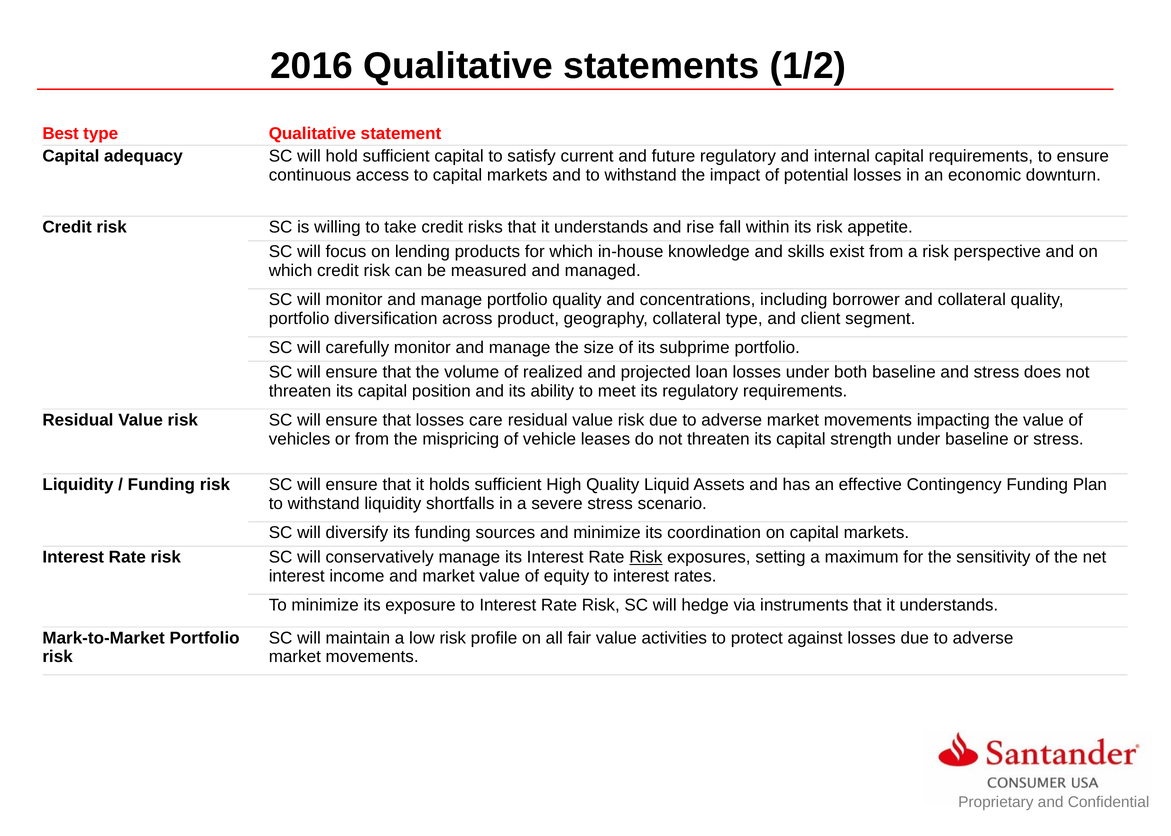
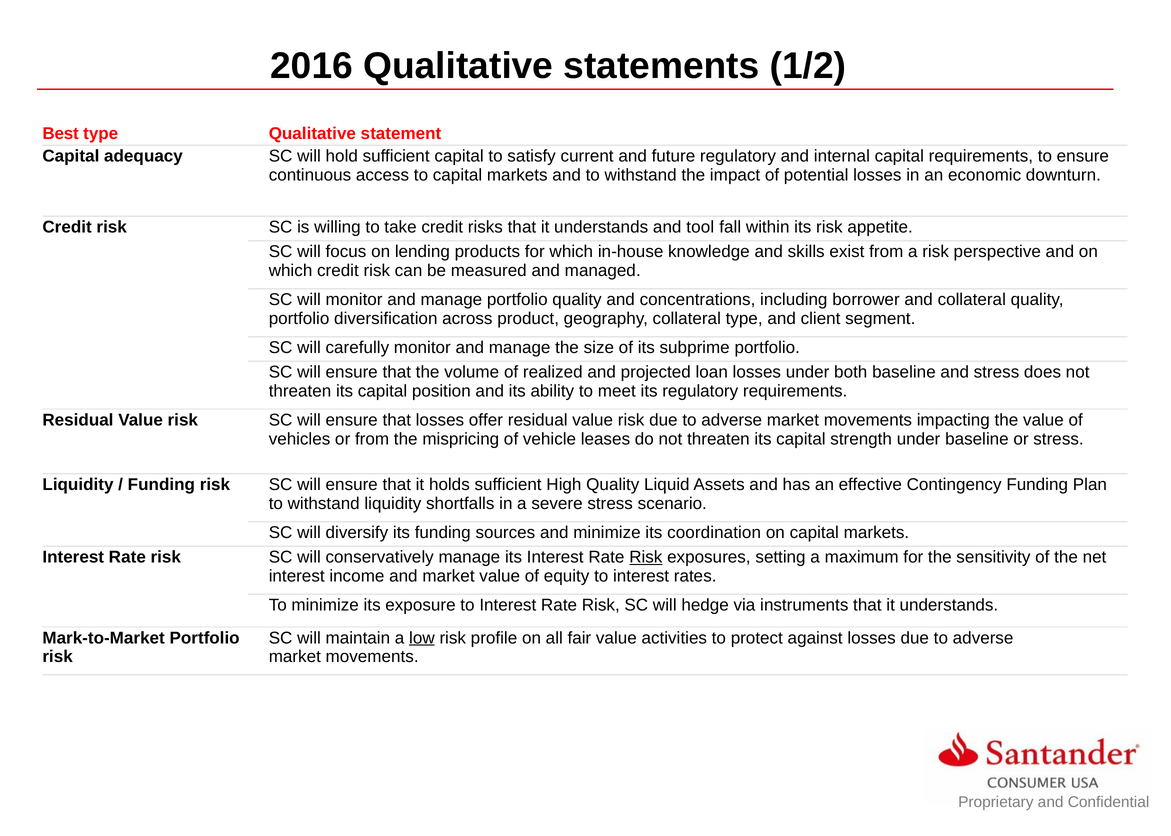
rise: rise -> tool
care: care -> offer
low underline: none -> present
